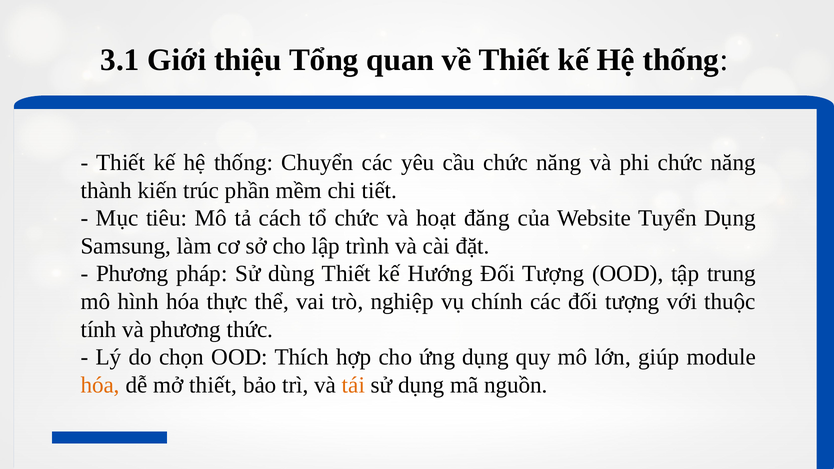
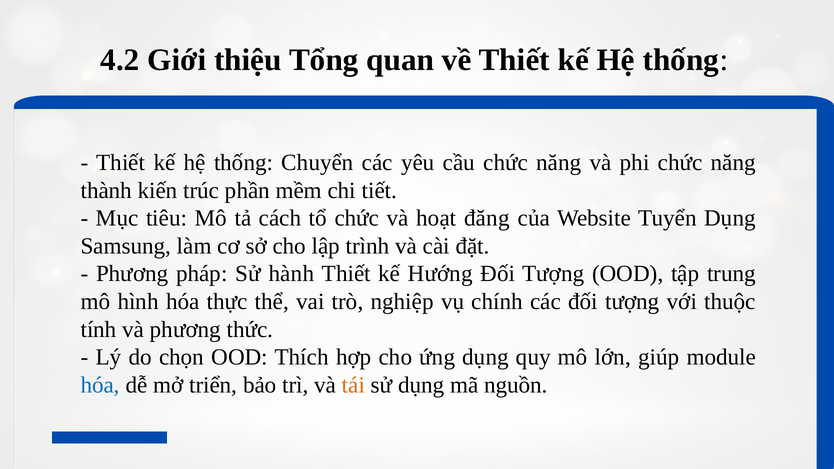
3.1: 3.1 -> 4.2
dùng: dùng -> hành
hóa at (100, 385) colour: orange -> blue
mở thiết: thiết -> triển
